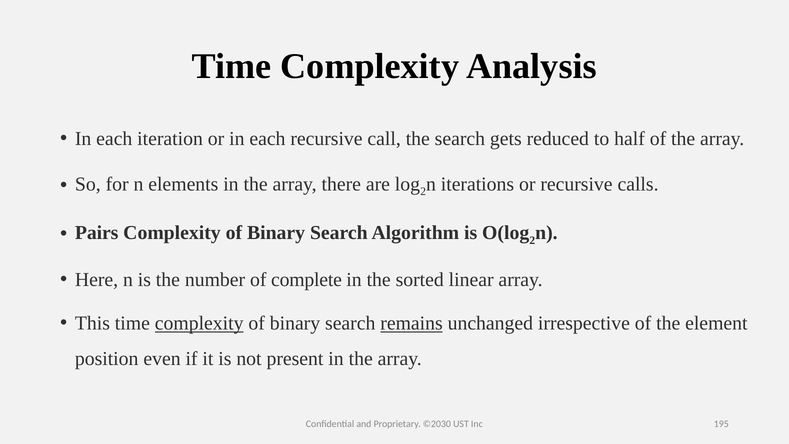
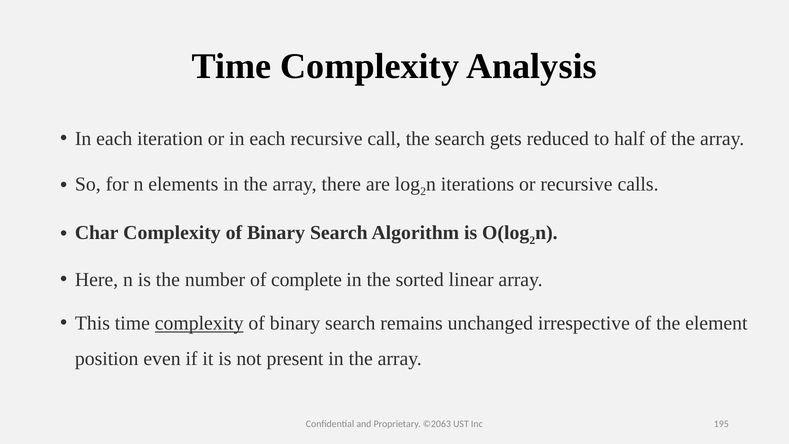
Pairs: Pairs -> Char
remains underline: present -> none
©2030: ©2030 -> ©2063
